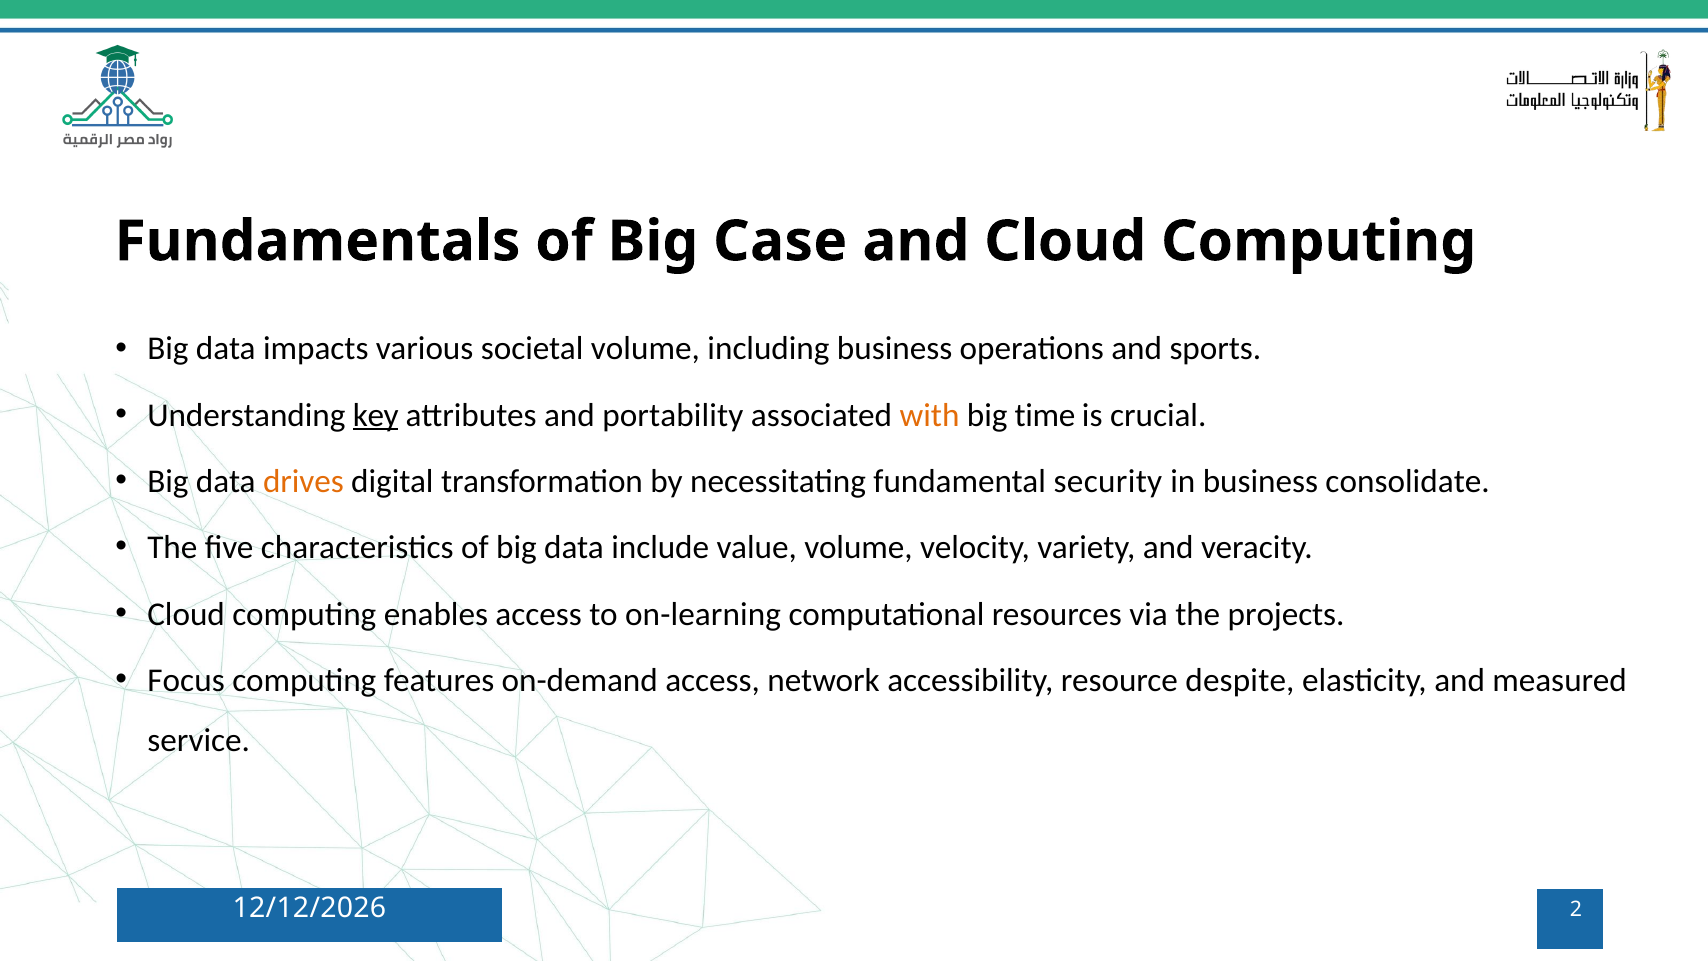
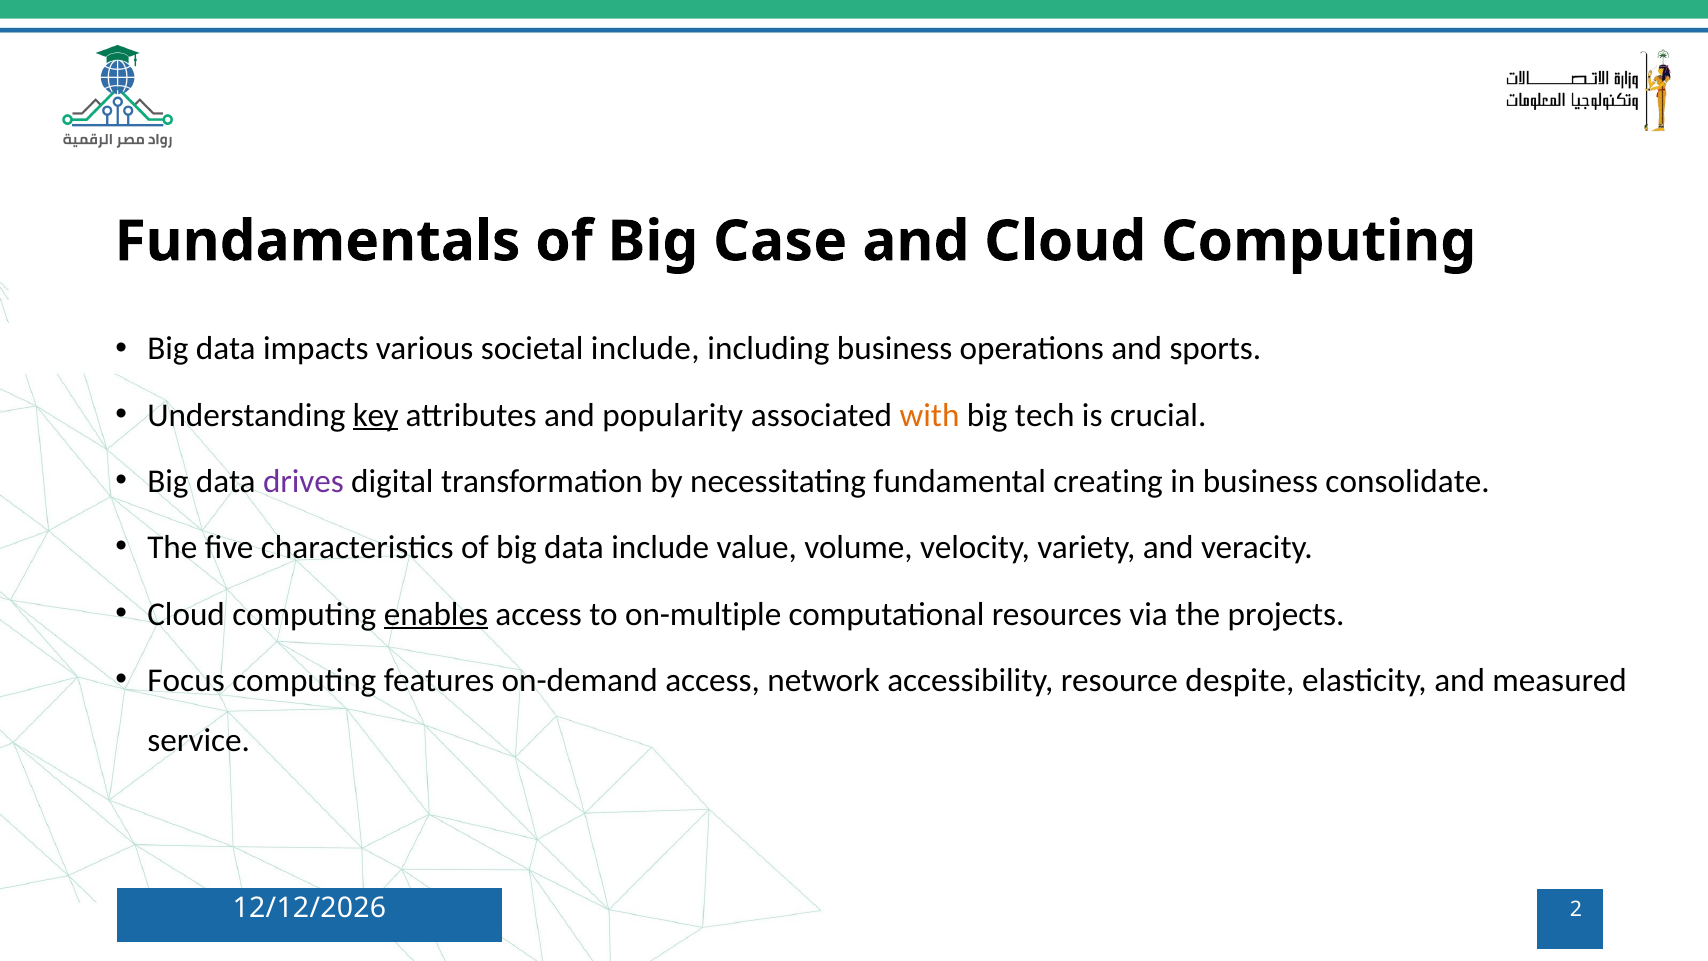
societal volume: volume -> include
portability: portability -> popularity
time: time -> tech
drives colour: orange -> purple
security: security -> creating
enables underline: none -> present
on-learning: on-learning -> on-multiple
